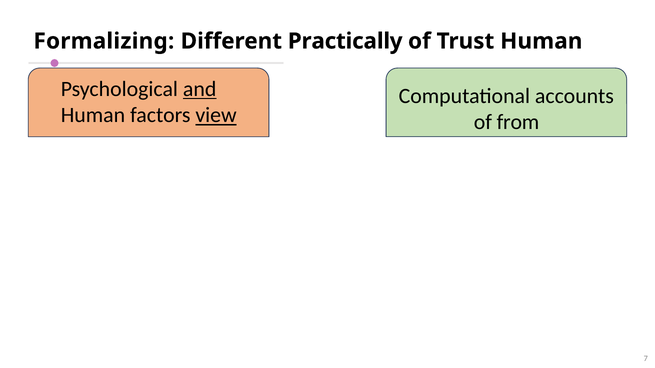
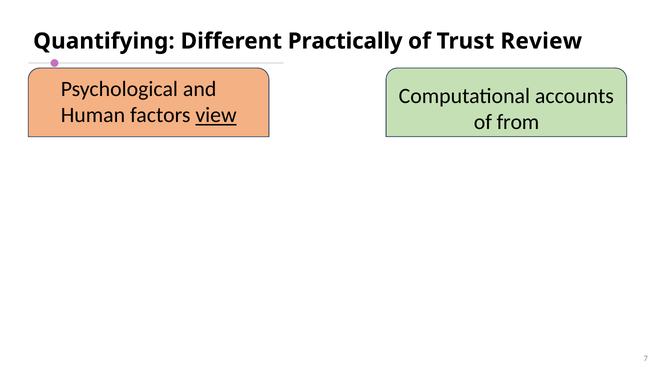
Formalizing: Formalizing -> Quantifying
Trust Human: Human -> Review
and underline: present -> none
